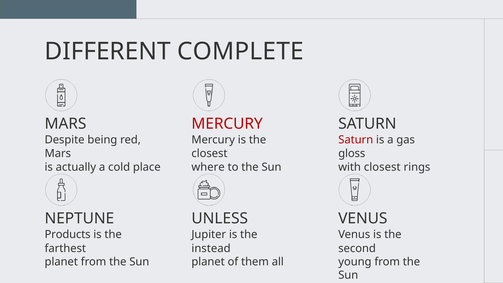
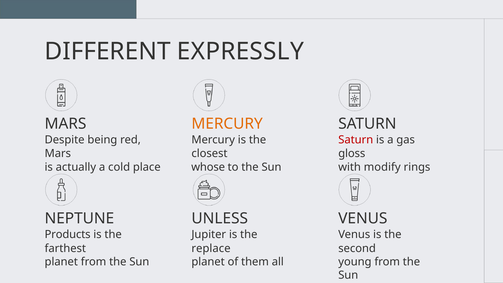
COMPLETE: COMPLETE -> EXPRESSLY
MERCURY at (227, 124) colour: red -> orange
where: where -> whose
with closest: closest -> modify
instead: instead -> replace
